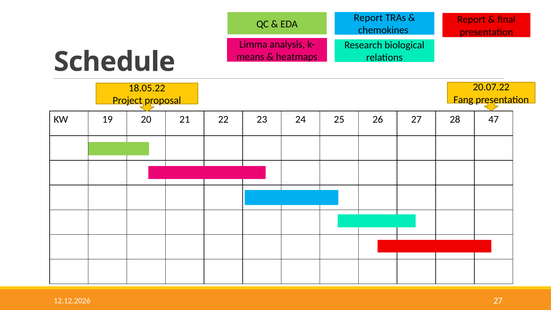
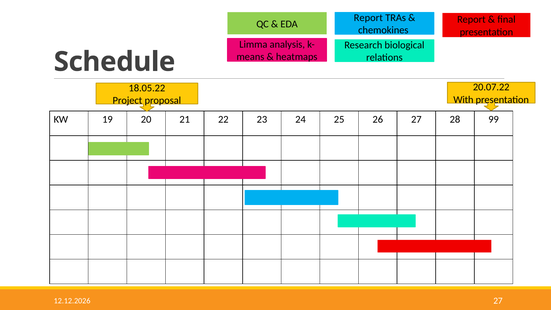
Fang: Fang -> With
47: 47 -> 99
